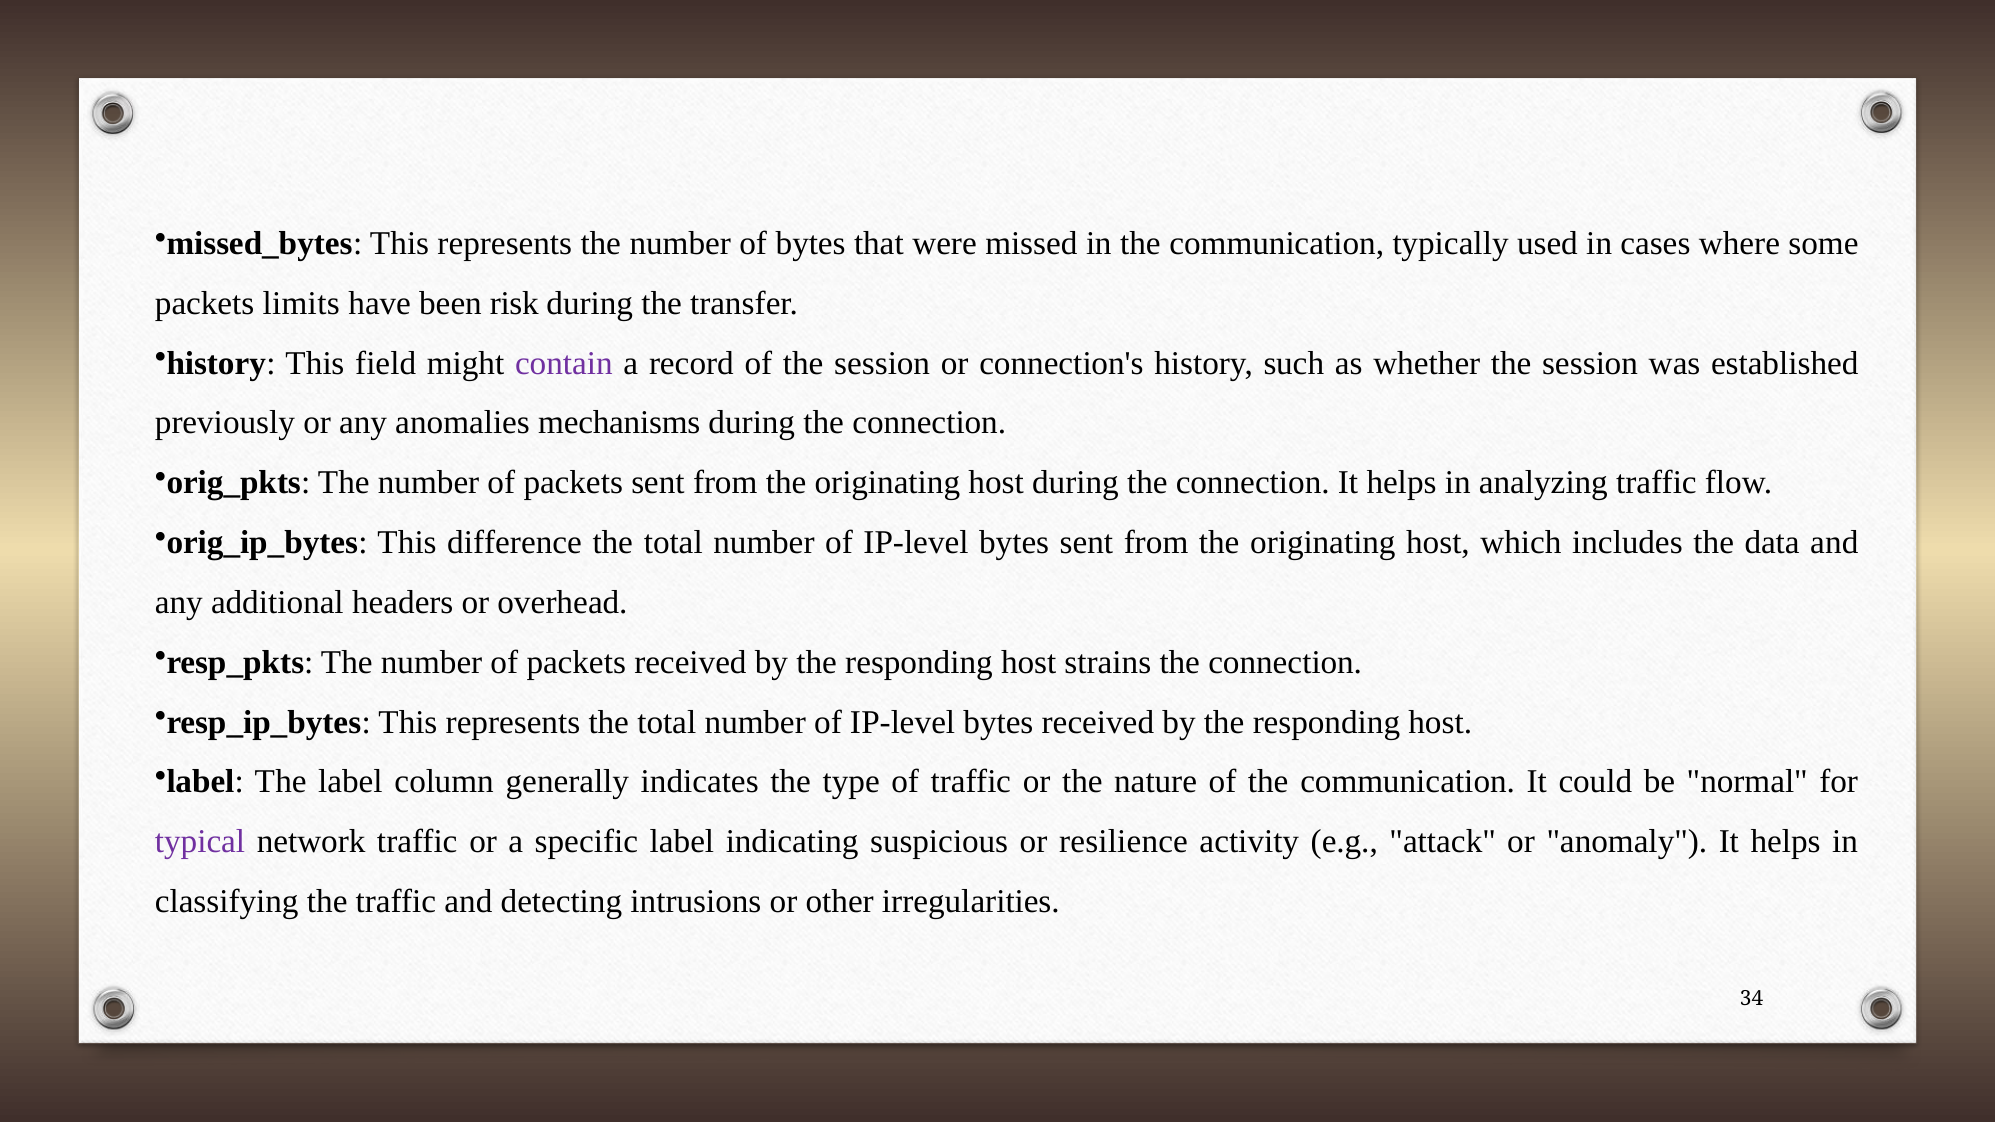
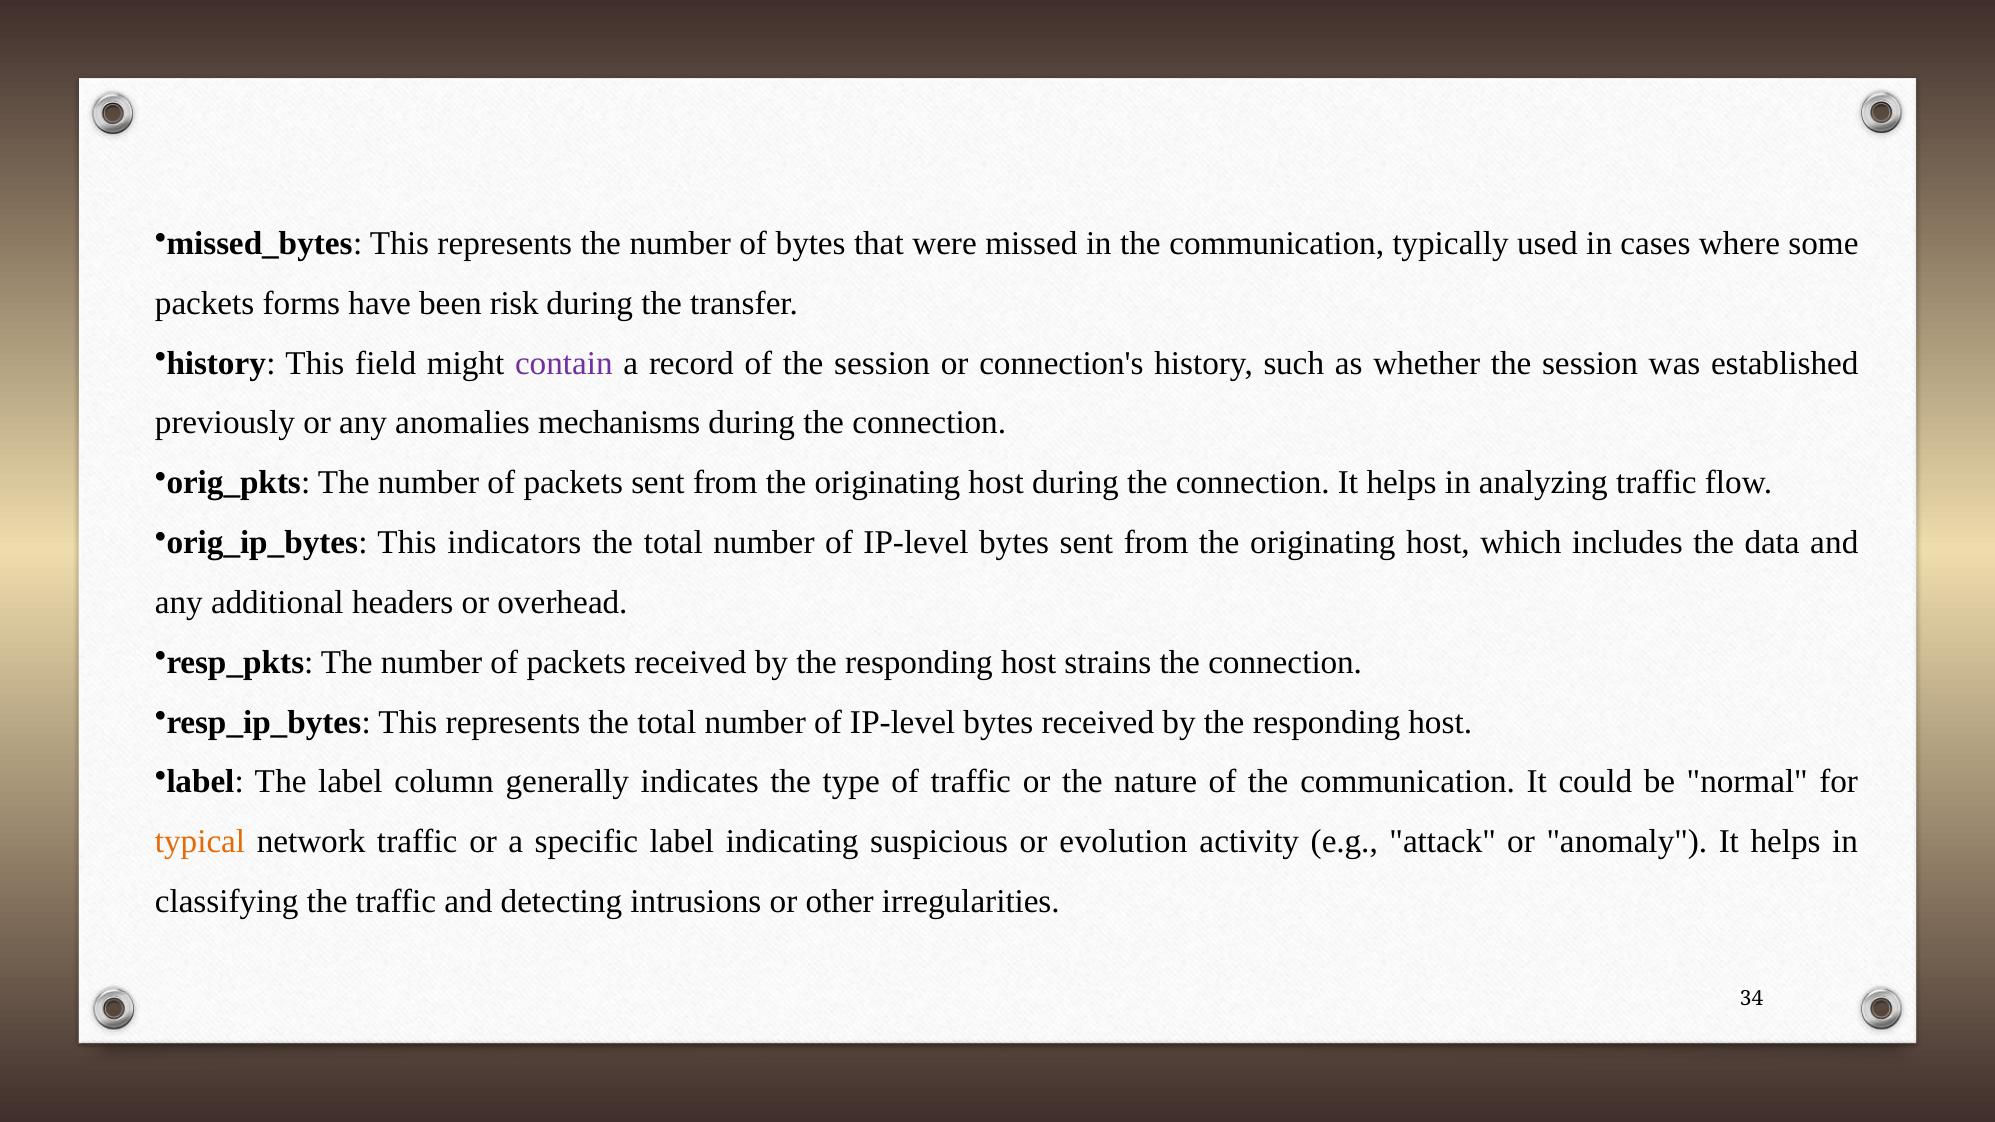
limits: limits -> forms
difference: difference -> indicators
typical colour: purple -> orange
resilience: resilience -> evolution
